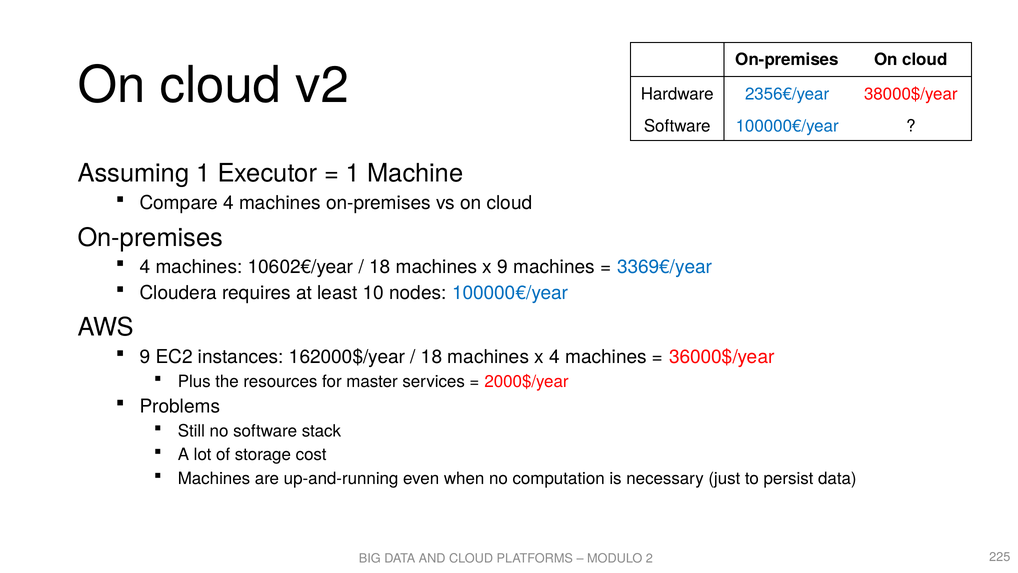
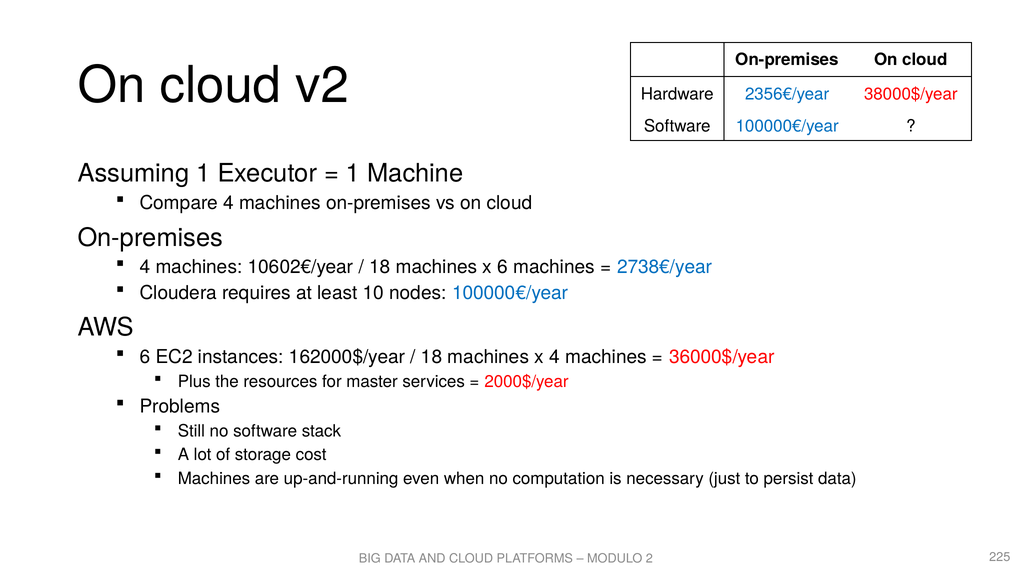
x 9: 9 -> 6
3369€/year: 3369€/year -> 2738€/year
9 at (145, 357): 9 -> 6
